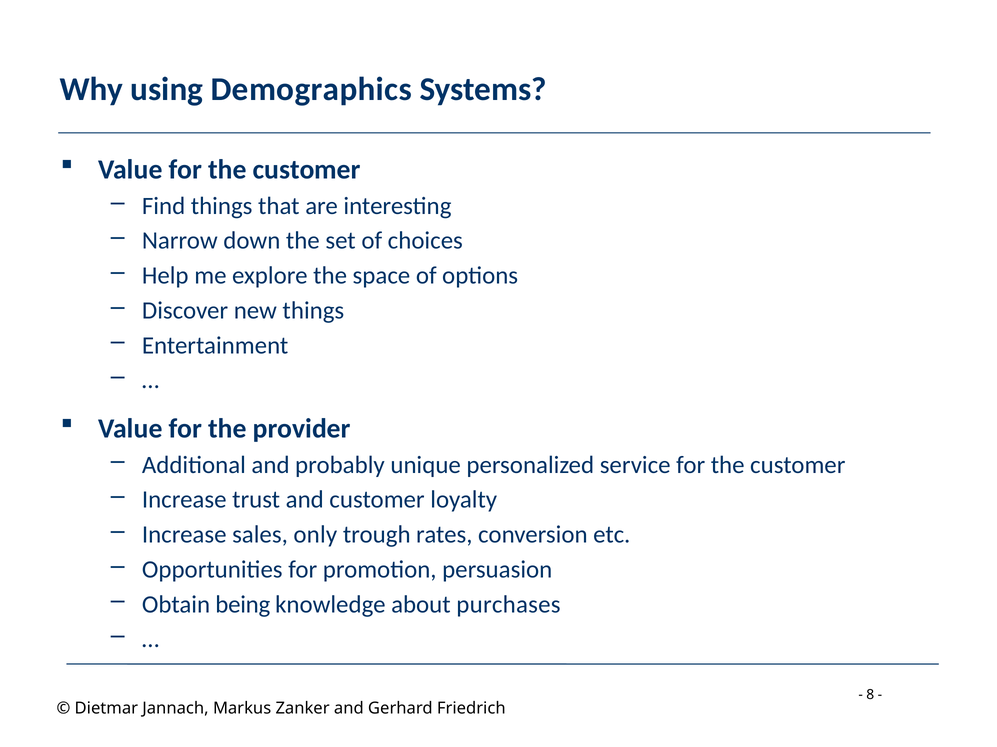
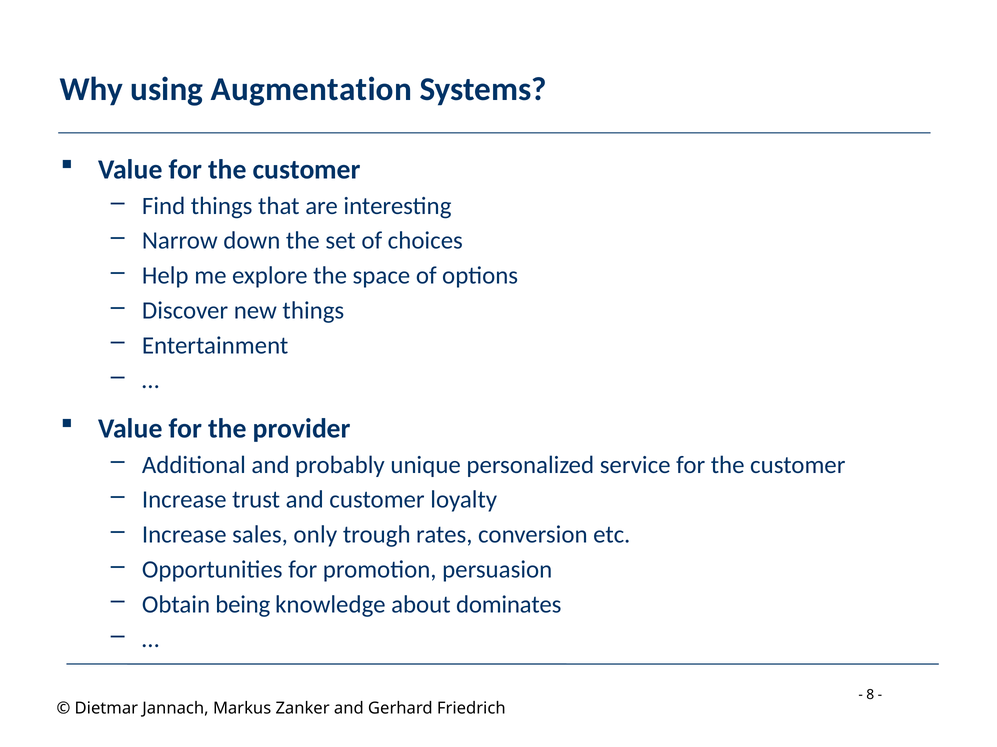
Demographics: Demographics -> Augmentation
purchases: purchases -> dominates
